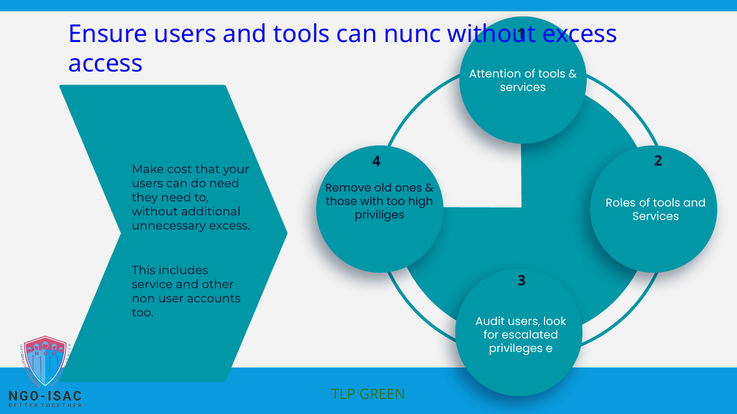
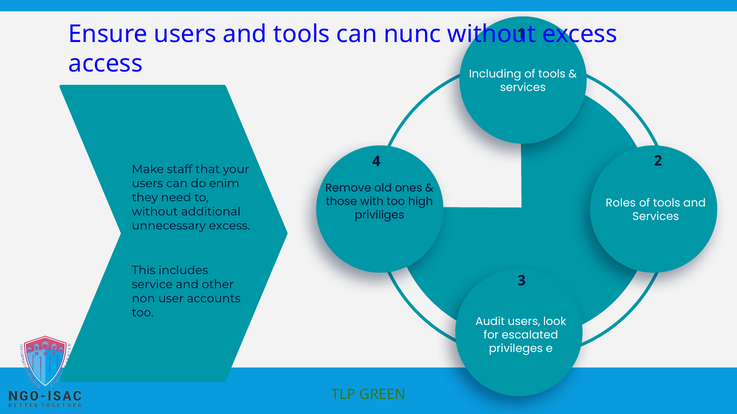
Attention: Attention -> Including
cost: cost -> staff
do need: need -> enim
